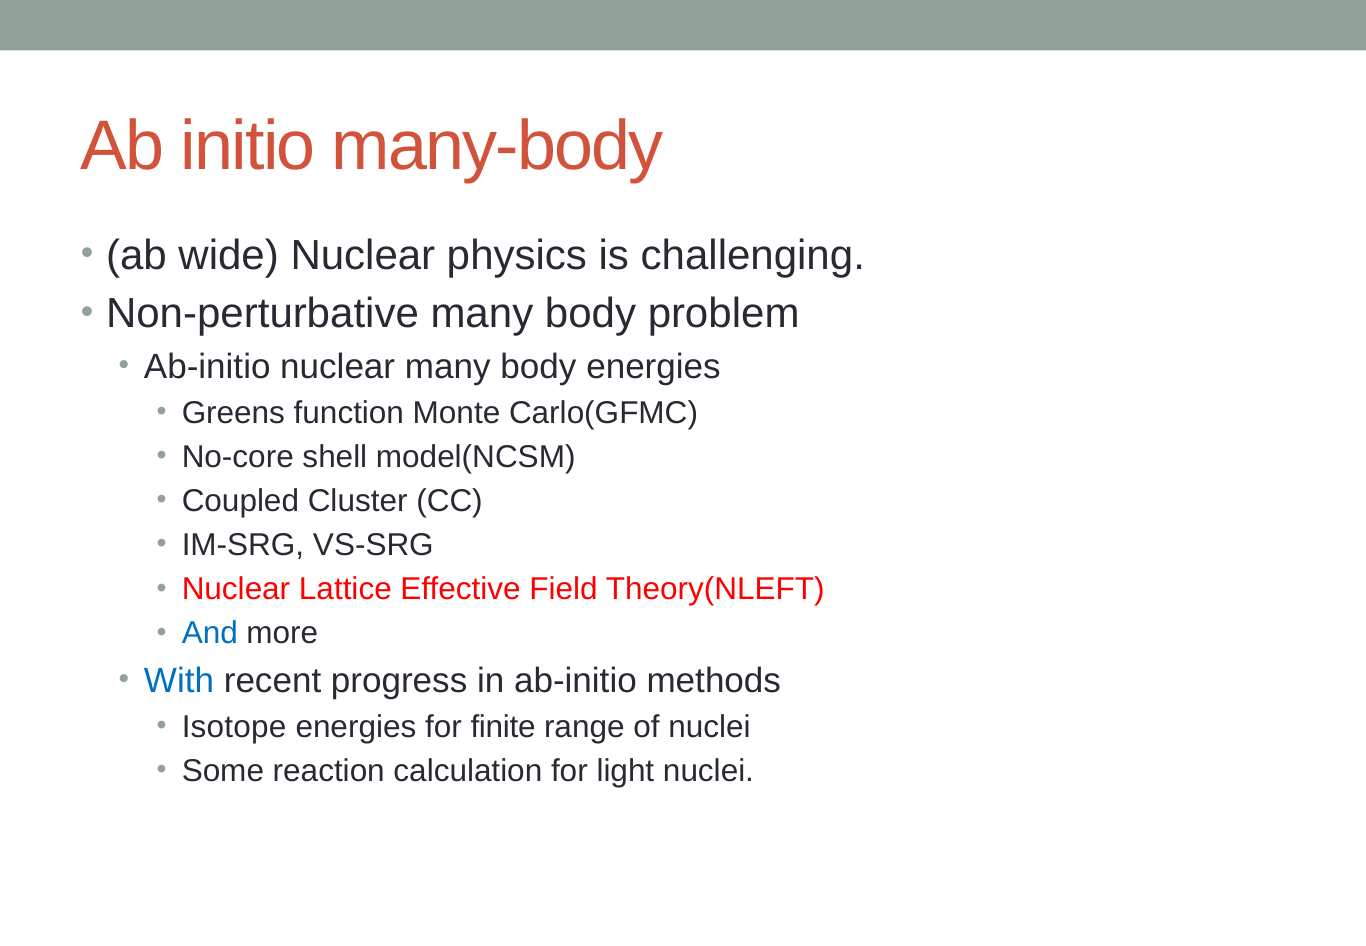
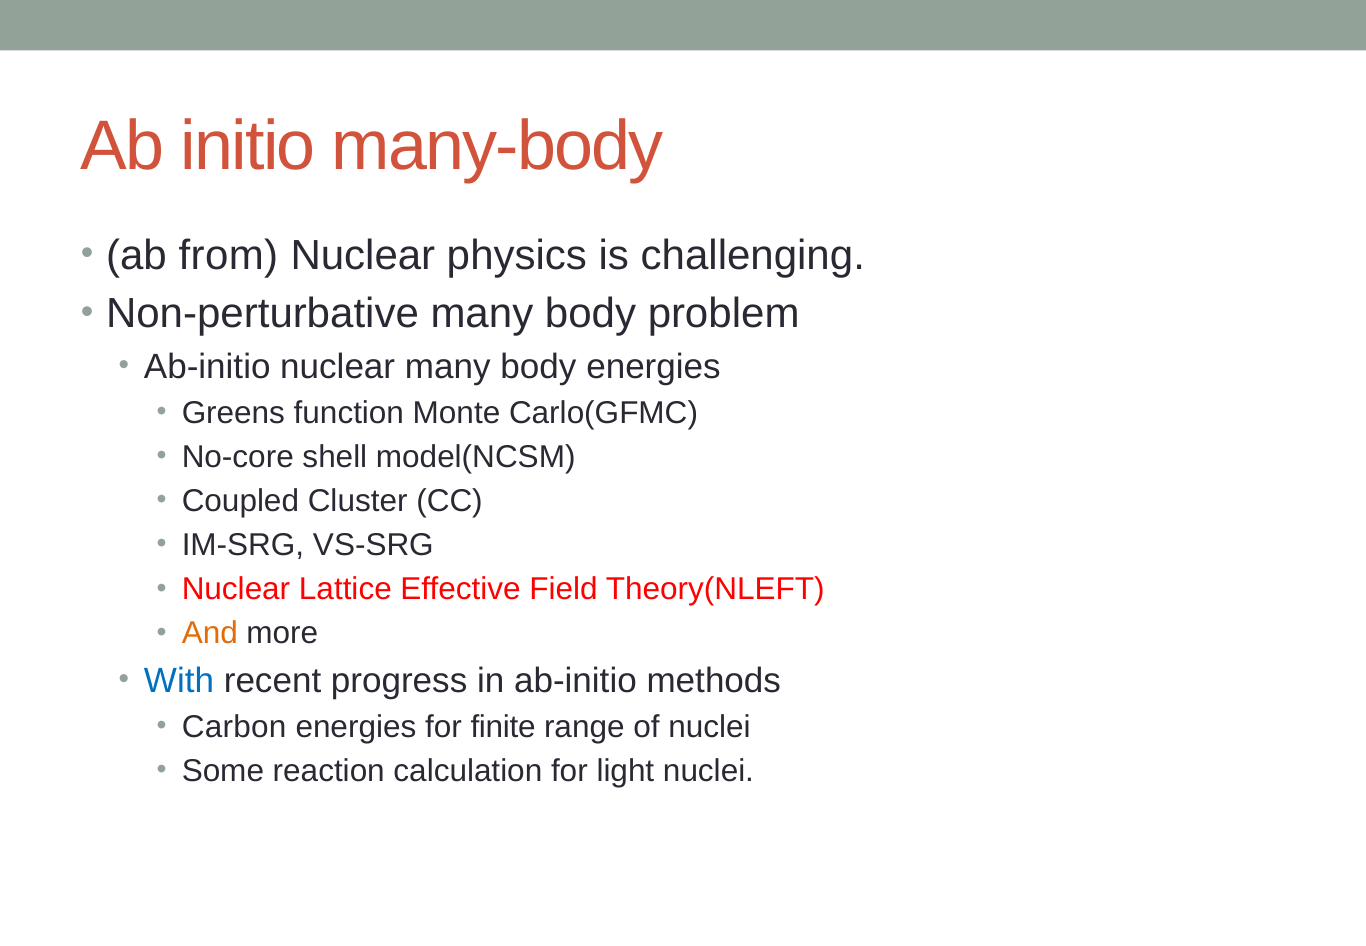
wide: wide -> from
And colour: blue -> orange
Isotope: Isotope -> Carbon
